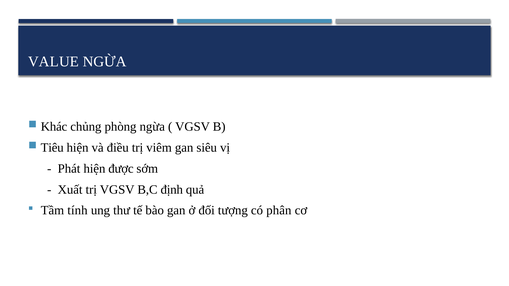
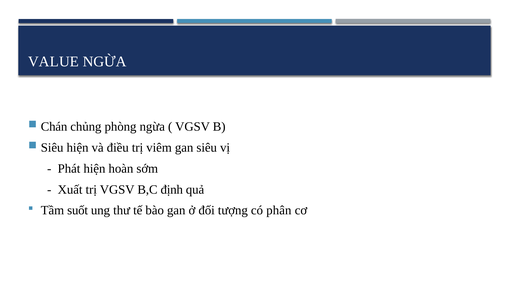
Khác: Khác -> Chán
Tiêu at (52, 148): Tiêu -> Siêu
được: được -> hoàn
tính: tính -> suốt
